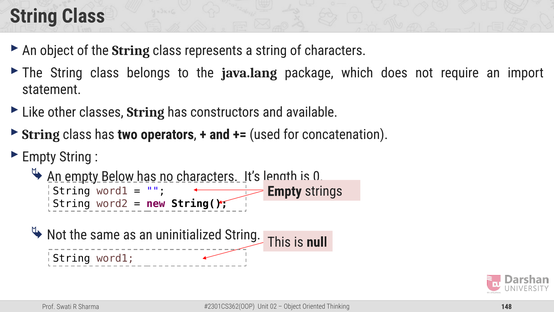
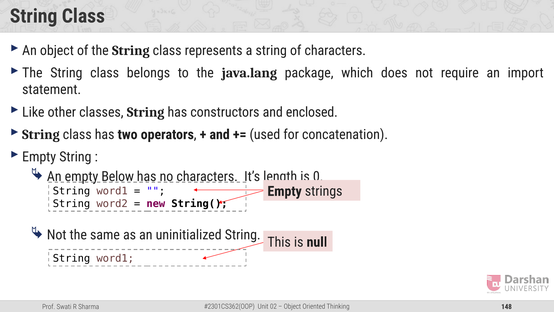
available: available -> enclosed
